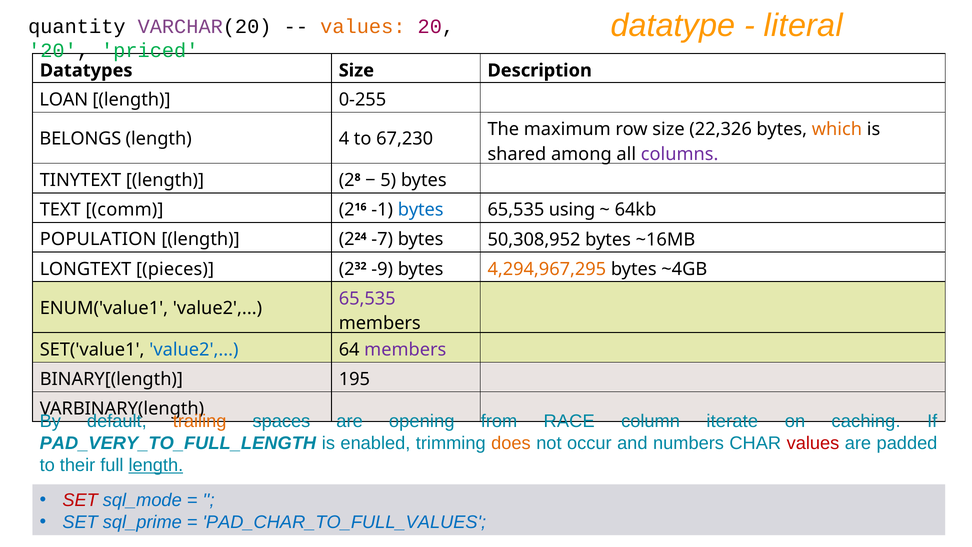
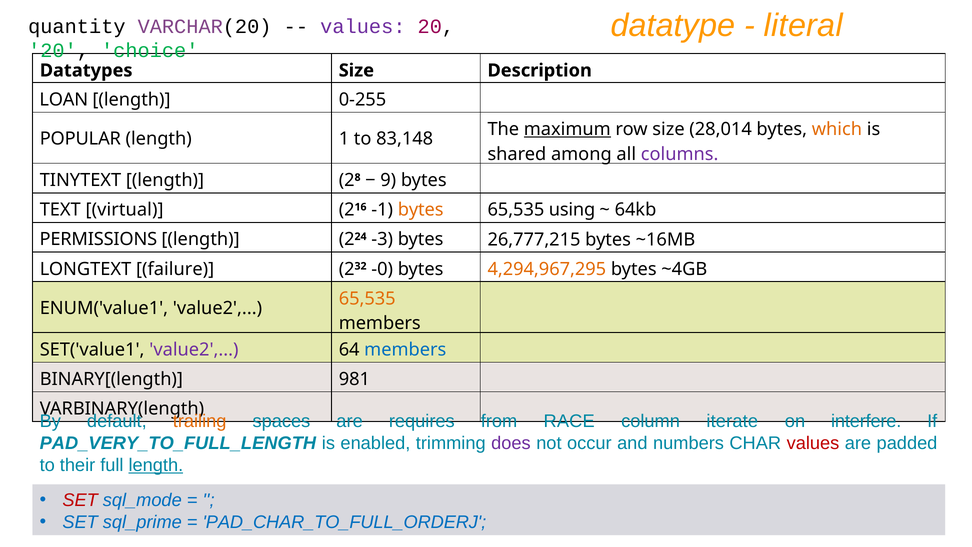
values at (363, 26) colour: orange -> purple
priced: priced -> choice
maximum underline: none -> present
22,326: 22,326 -> 28,014
BELONGS: BELONGS -> POPULAR
4: 4 -> 1
67,230: 67,230 -> 83,148
5: 5 -> 9
comm: comm -> virtual
bytes at (421, 210) colour: blue -> orange
POPULATION: POPULATION -> PERMISSIONS
-7: -7 -> -3
50,308,952: 50,308,952 -> 26,777,215
pieces: pieces -> failure
-9: -9 -> -0
65,535 at (367, 298) colour: purple -> orange
value2 at (194, 350) colour: blue -> purple
members at (405, 350) colour: purple -> blue
195: 195 -> 981
opening: opening -> requires
caching: caching -> interfere
does colour: orange -> purple
PAD_CHAR_TO_FULL_VALUES: PAD_CHAR_TO_FULL_VALUES -> PAD_CHAR_TO_FULL_ORDERJ
